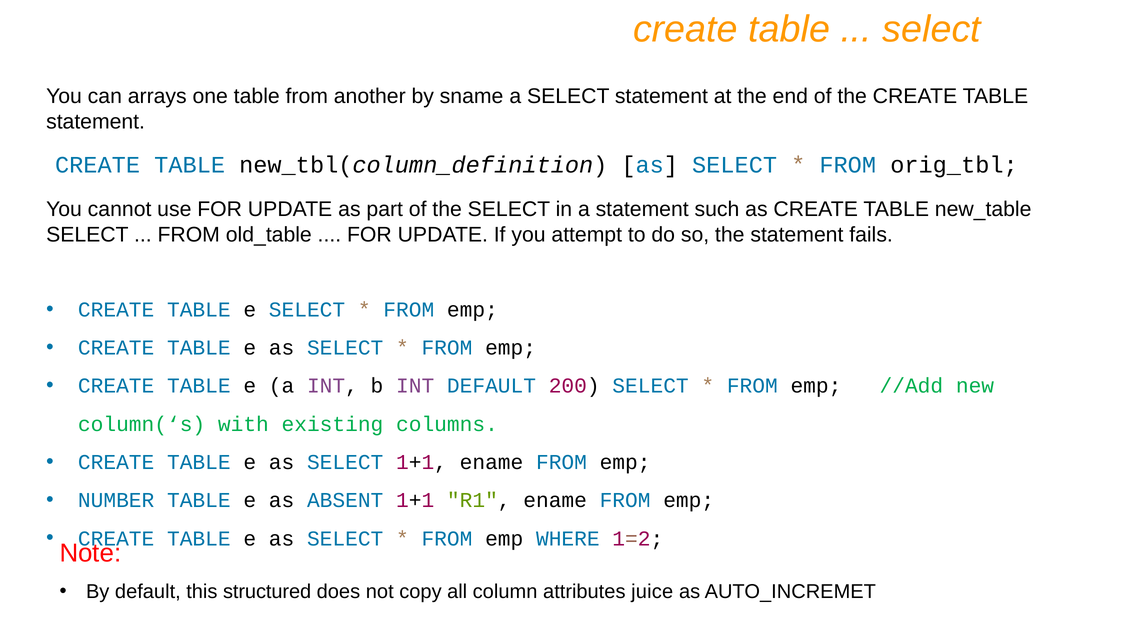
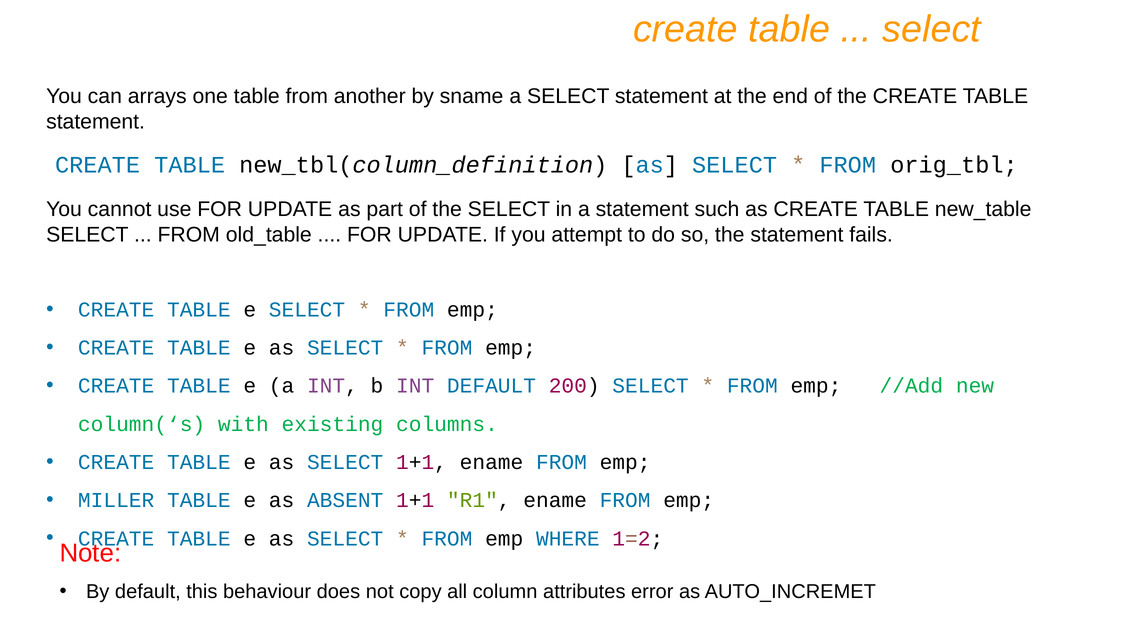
NUMBER: NUMBER -> MILLER
structured: structured -> behaviour
juice: juice -> error
